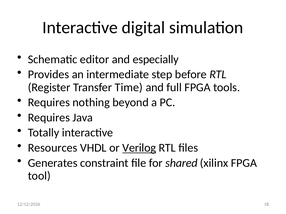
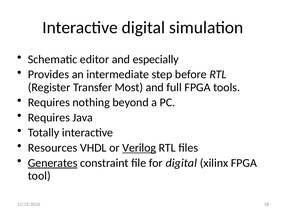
Time: Time -> Most
Generates underline: none -> present
for shared: shared -> digital
